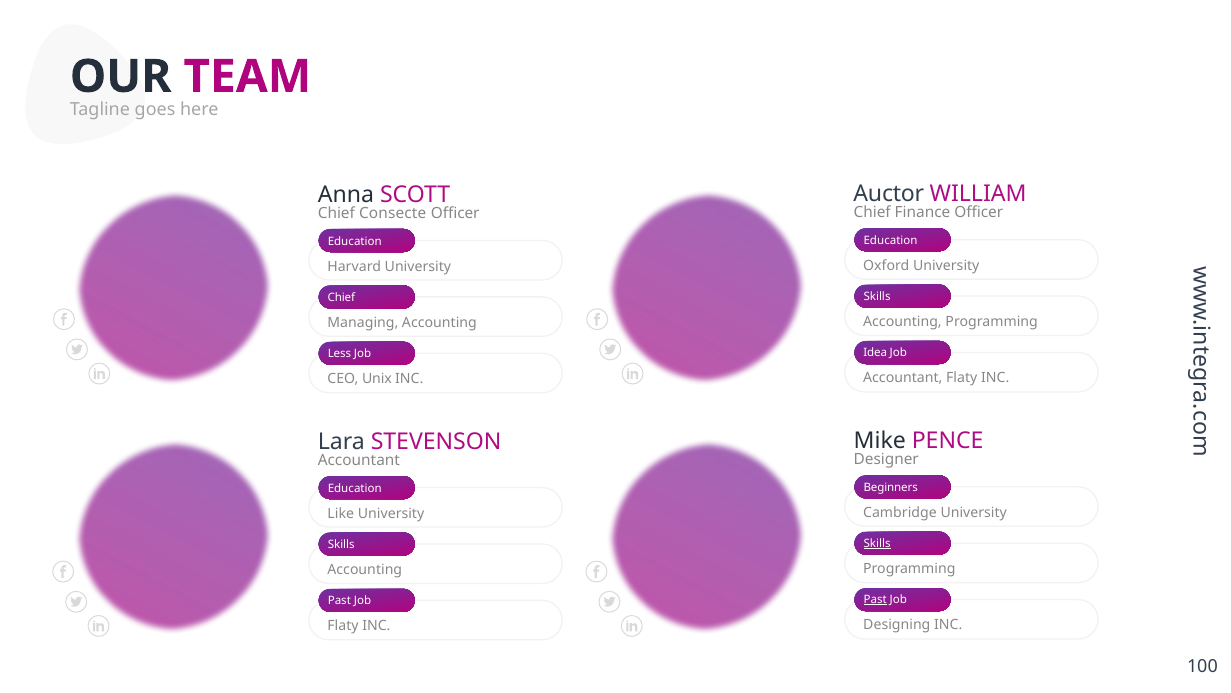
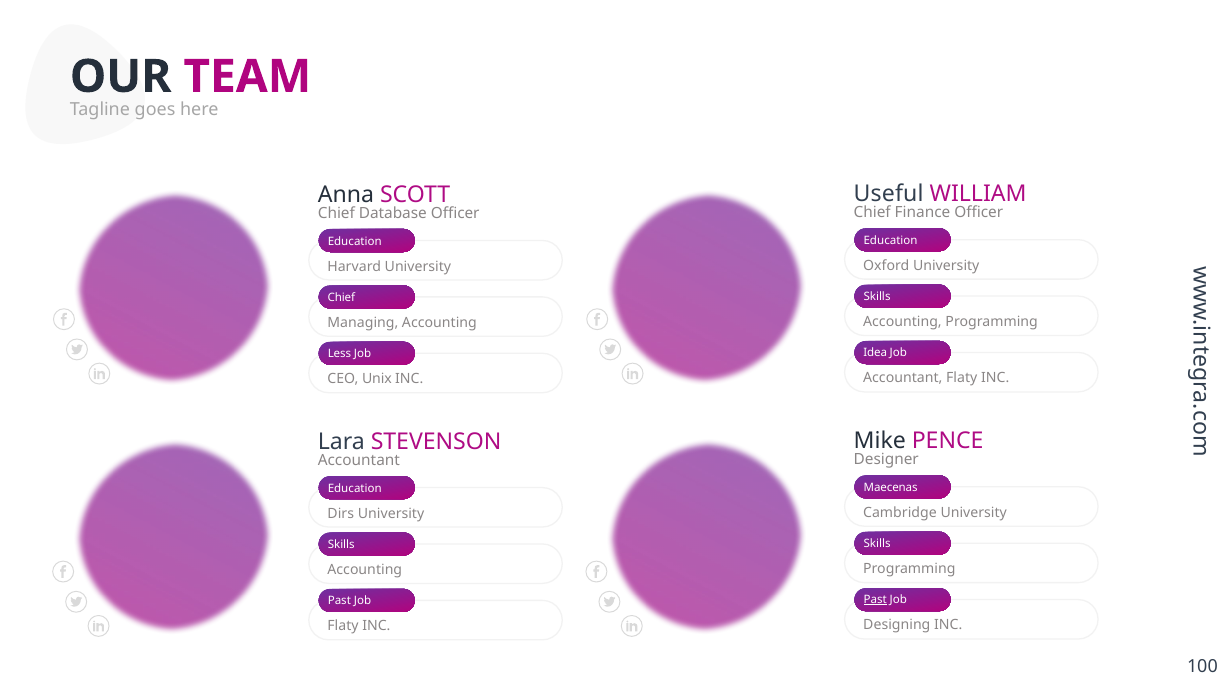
Auctor: Auctor -> Useful
Consecte: Consecte -> Database
Beginners: Beginners -> Maecenas
Like: Like -> Dirs
Skills at (877, 543) underline: present -> none
